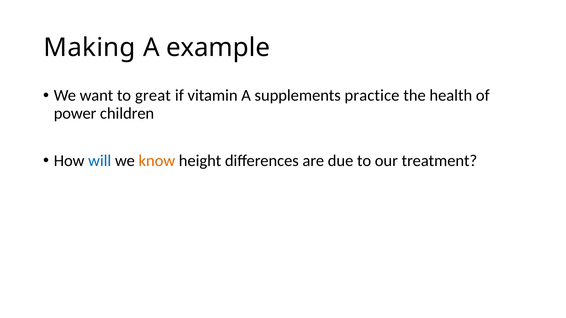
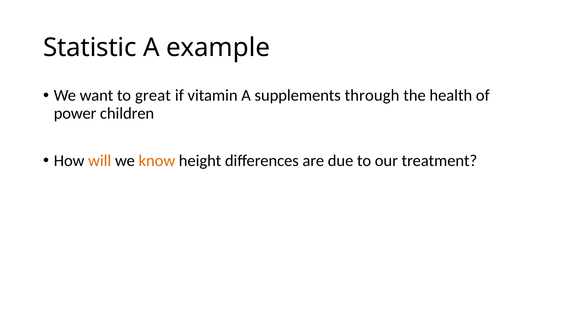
Making: Making -> Statistic
practice: practice -> through
will colour: blue -> orange
